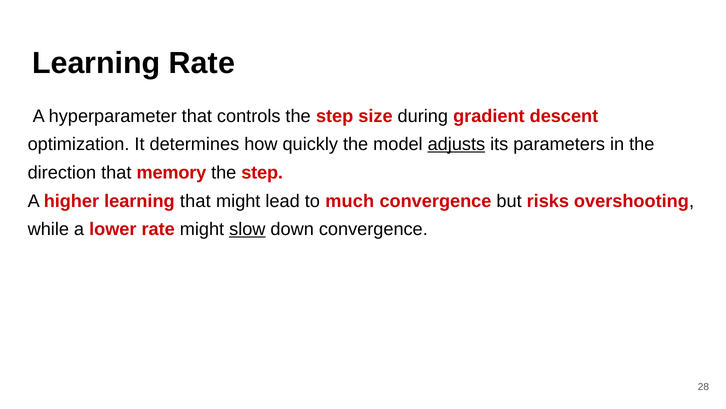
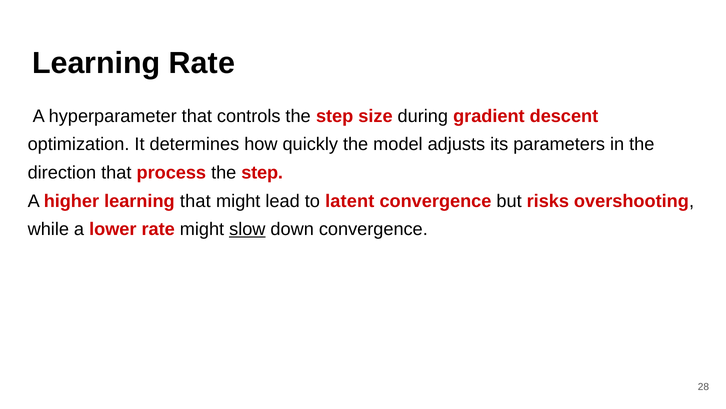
adjusts underline: present -> none
memory: memory -> process
much: much -> latent
